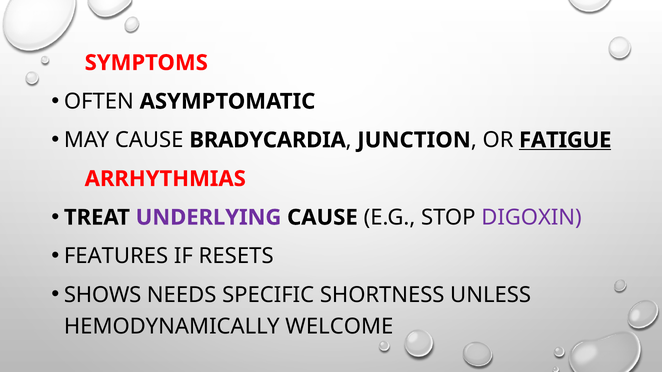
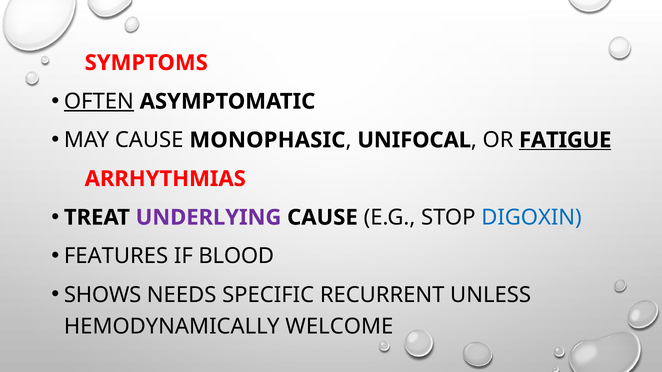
OFTEN underline: none -> present
BRADYCARDIA: BRADYCARDIA -> MONOPHASIC
JUNCTION: JUNCTION -> UNIFOCAL
DIGOXIN colour: purple -> blue
RESETS: RESETS -> BLOOD
SHORTNESS: SHORTNESS -> RECURRENT
